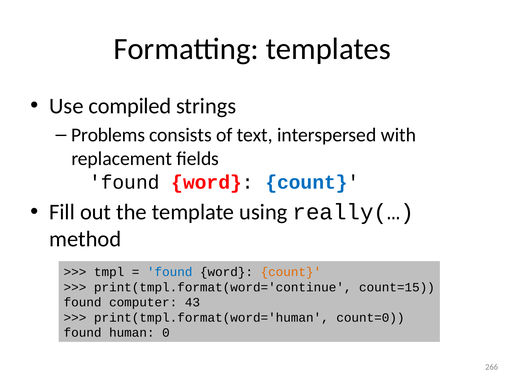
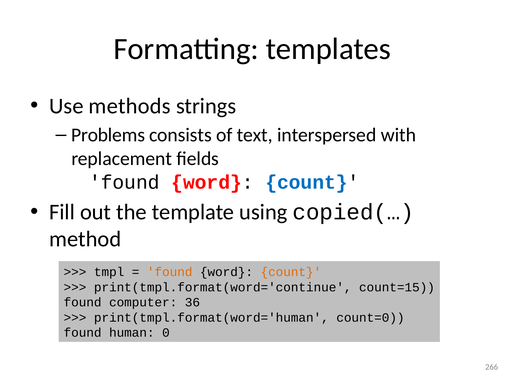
compiled: compiled -> methods
really(…: really(… -> copied(…
found at (170, 272) colour: blue -> orange
43: 43 -> 36
